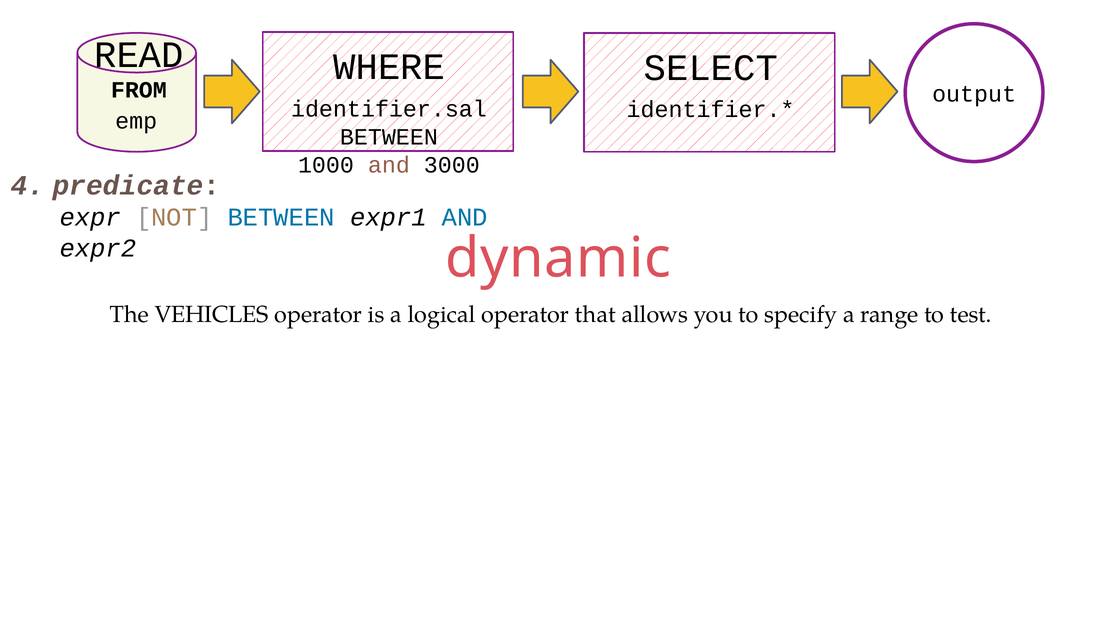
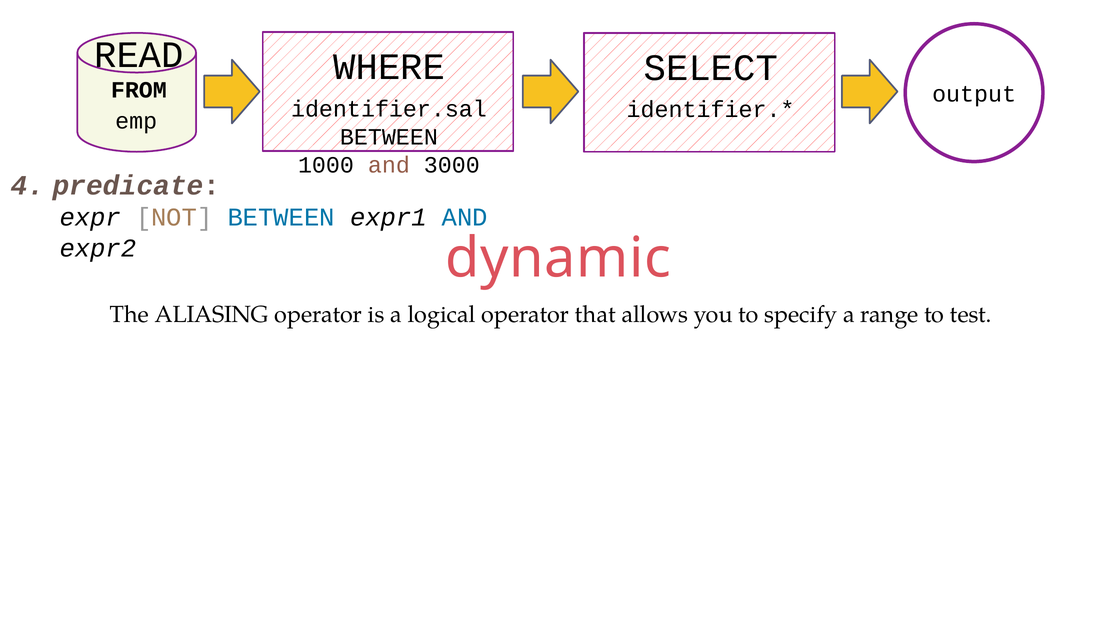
VEHICLES: VEHICLES -> ALIASING
